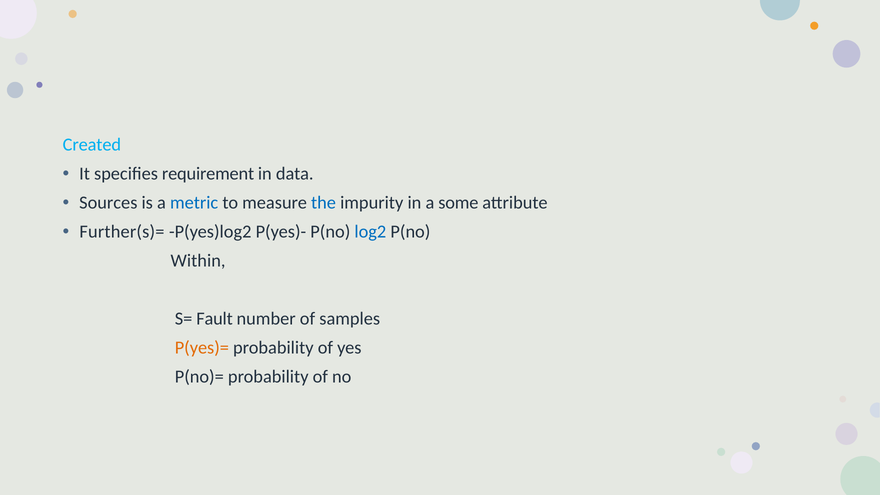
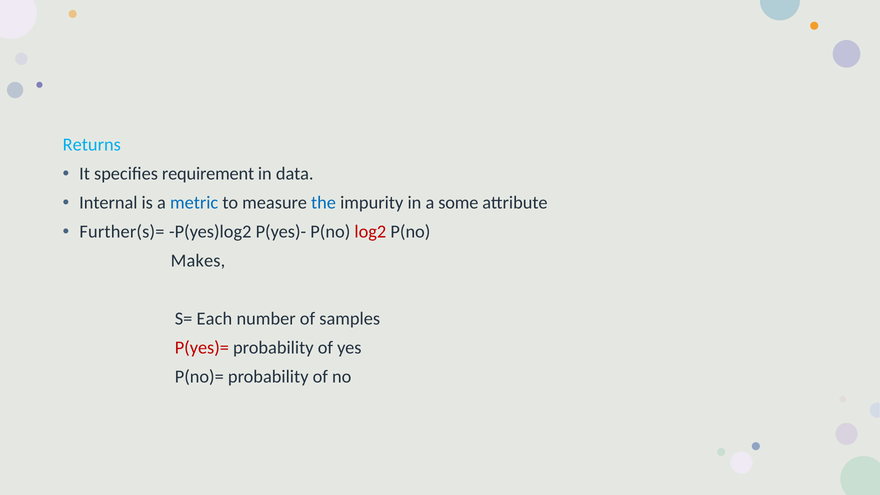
Created: Created -> Returns
Sources: Sources -> Internal
log2 colour: blue -> red
Within: Within -> Makes
Fault: Fault -> Each
P(yes)= colour: orange -> red
